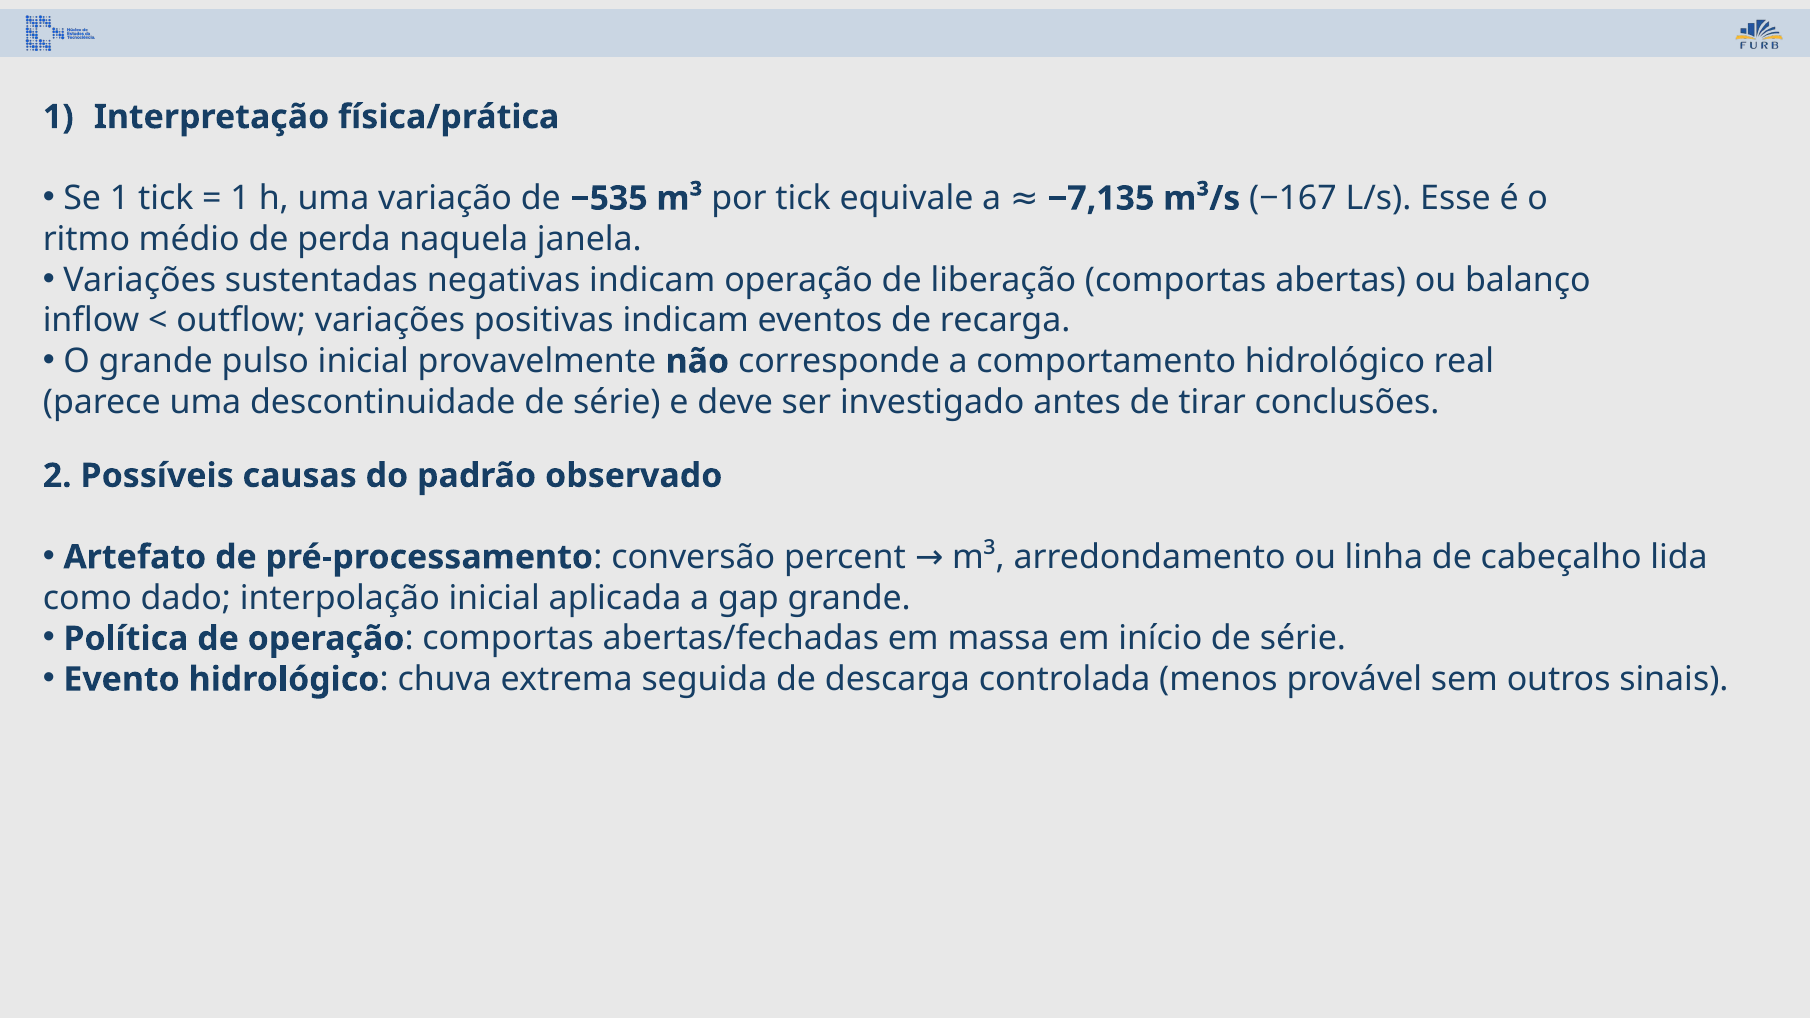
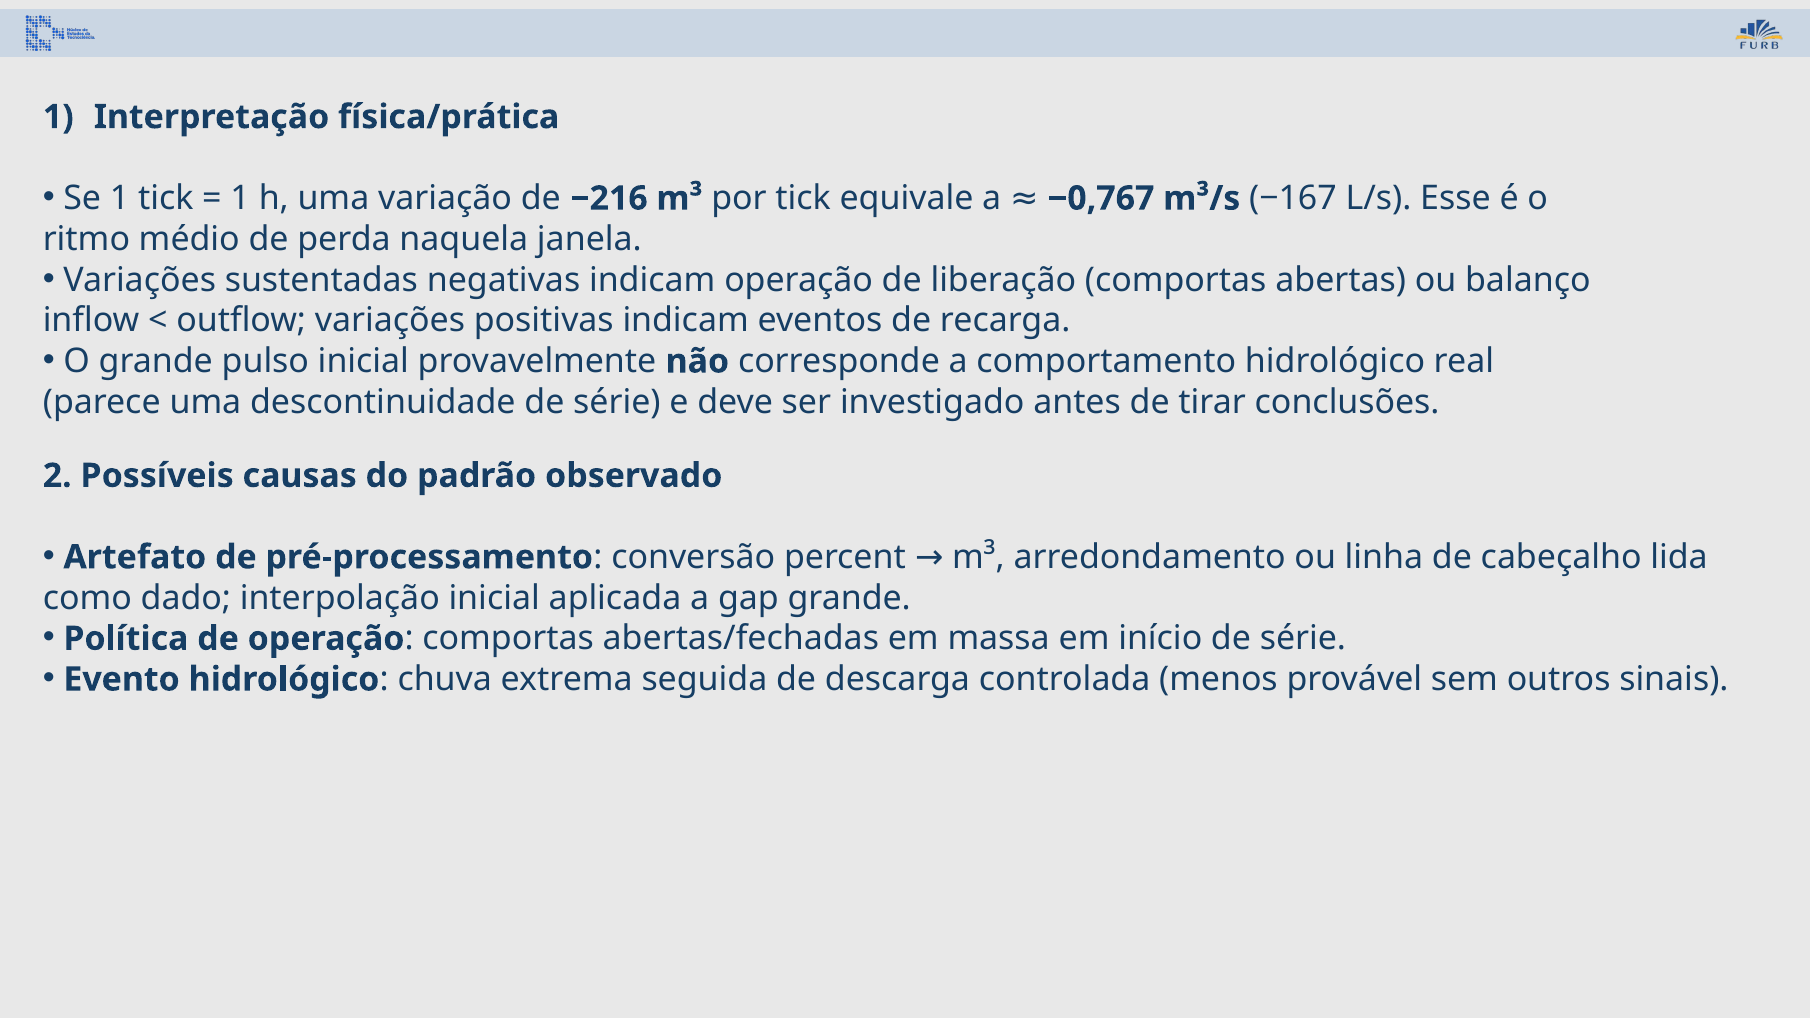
−535: −535 -> −216
−7,135: −7,135 -> −0,767
